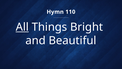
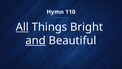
and underline: none -> present
